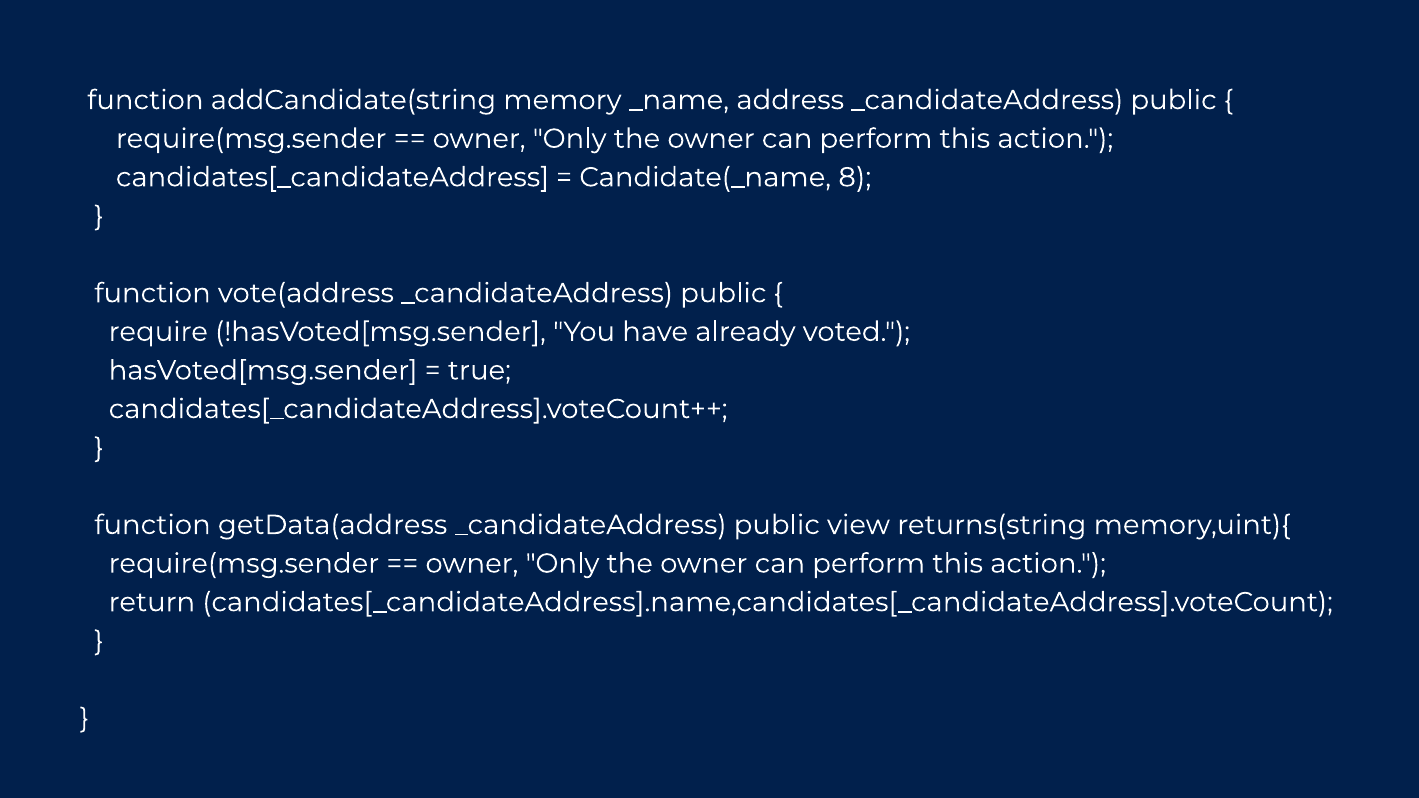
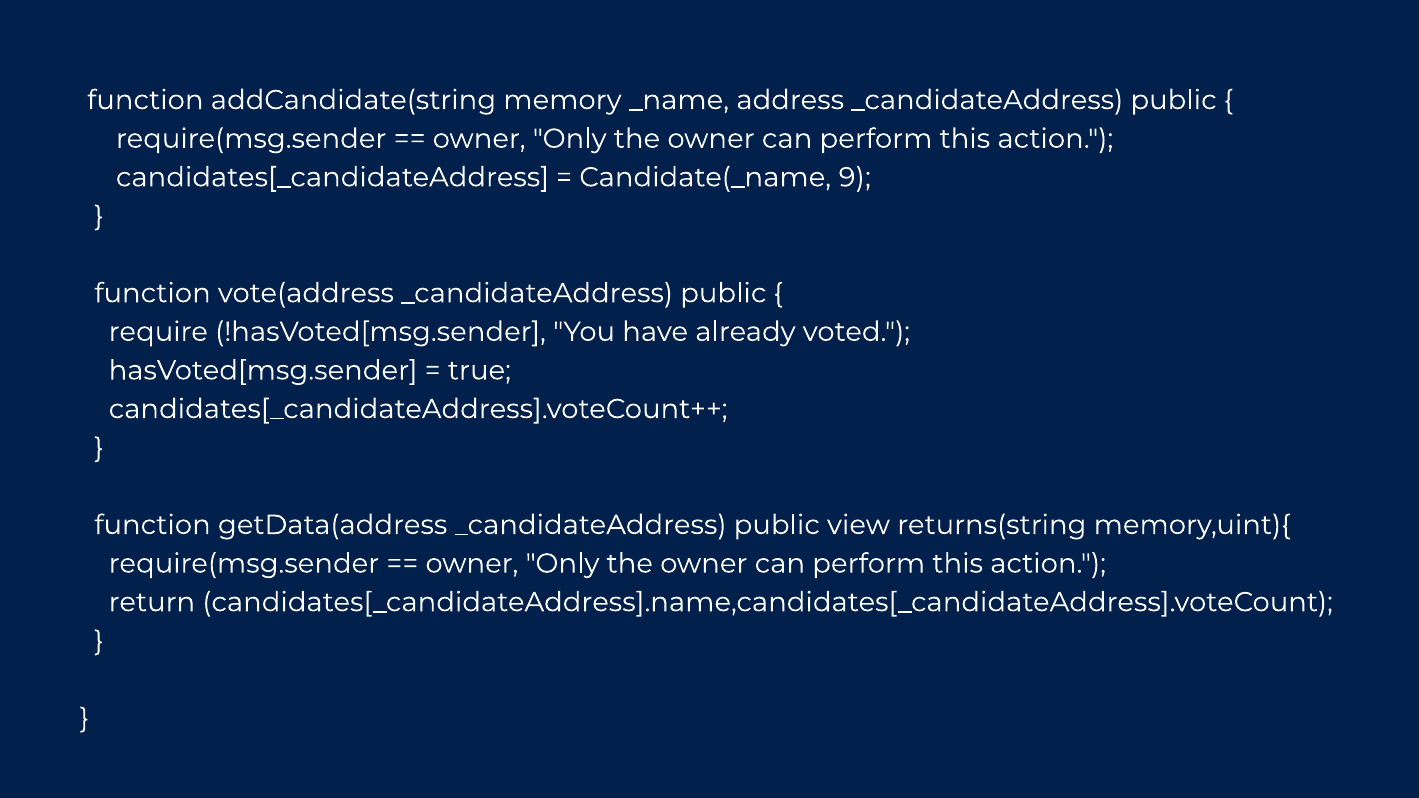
8: 8 -> 9
